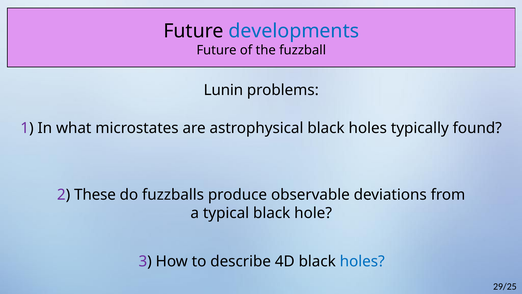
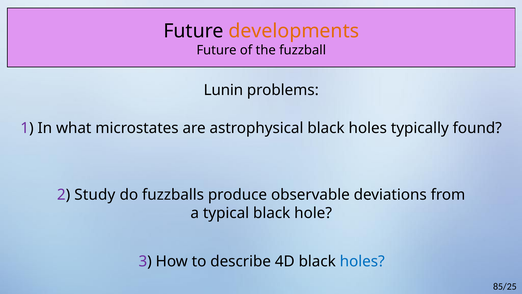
developments colour: blue -> orange
These: These -> Study
29/25: 29/25 -> 85/25
